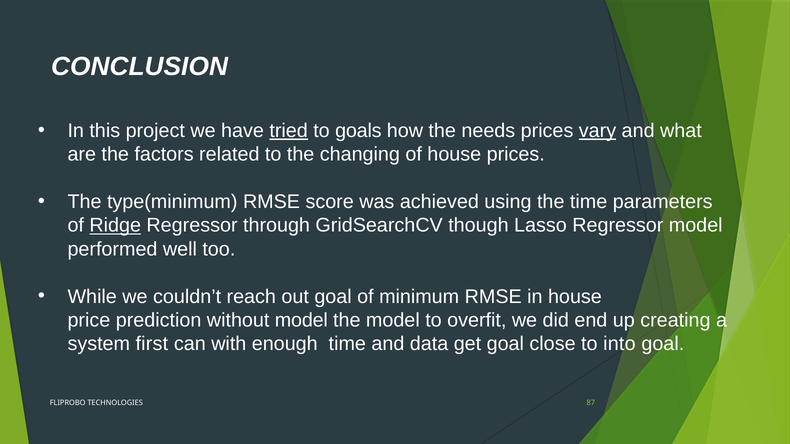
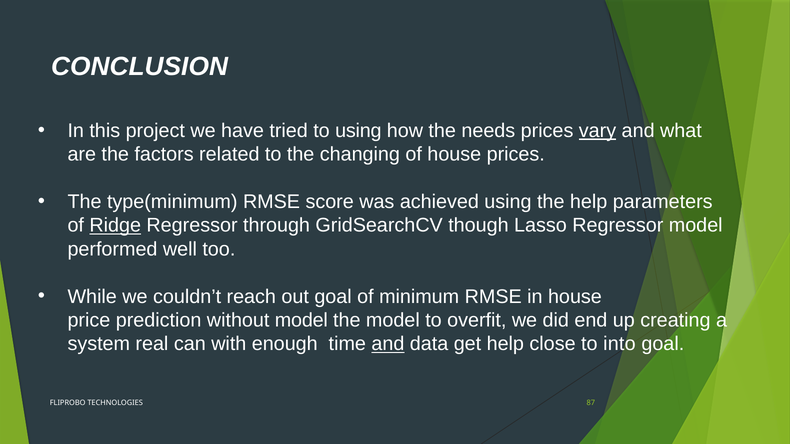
tried underline: present -> none
to goals: goals -> using
the time: time -> help
first: first -> real
and at (388, 344) underline: none -> present
get goal: goal -> help
